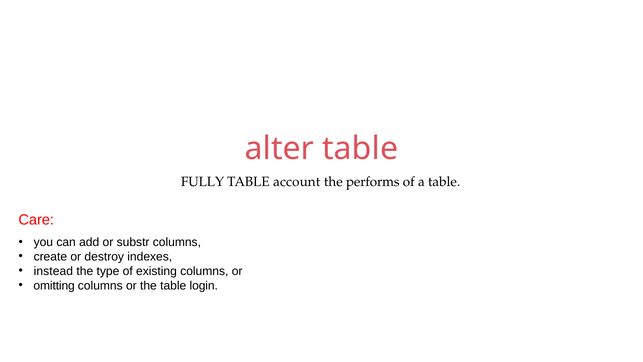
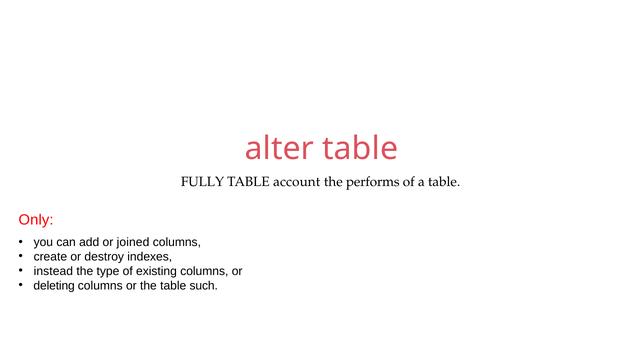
Care: Care -> Only
substr: substr -> joined
omitting: omitting -> deleting
login: login -> such
